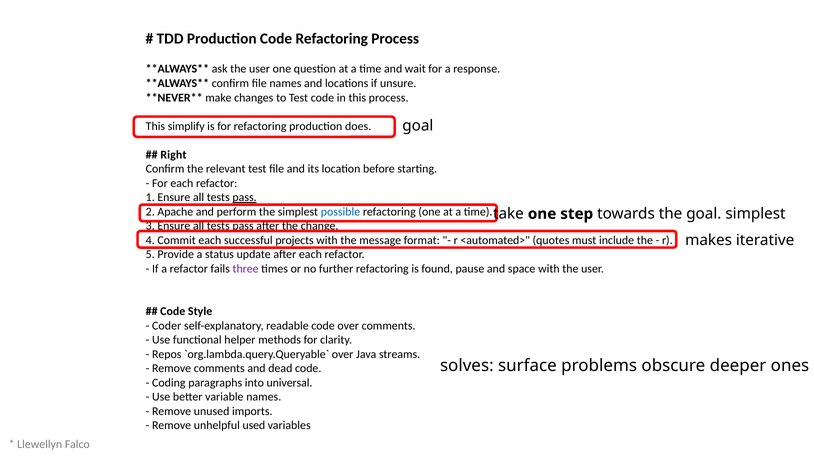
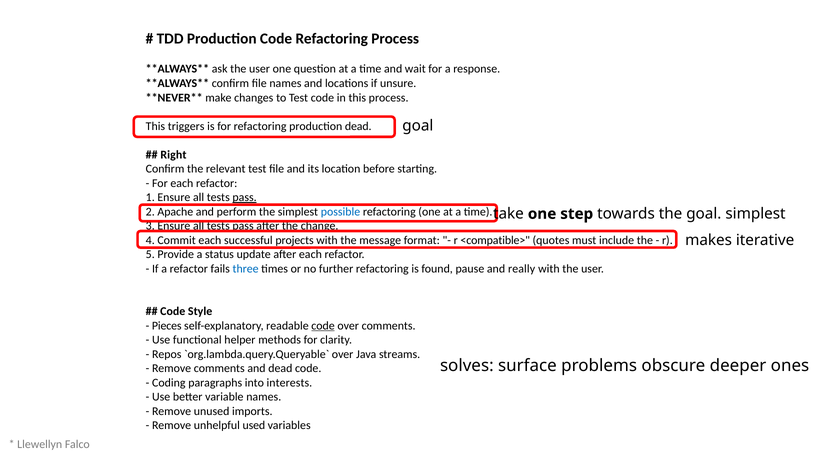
simplify: simplify -> triggers
production does: does -> dead
<automated>: <automated> -> <compatible>
three colour: purple -> blue
space: space -> really
Coder: Coder -> Pieces
code at (323, 326) underline: none -> present
universal: universal -> interests
